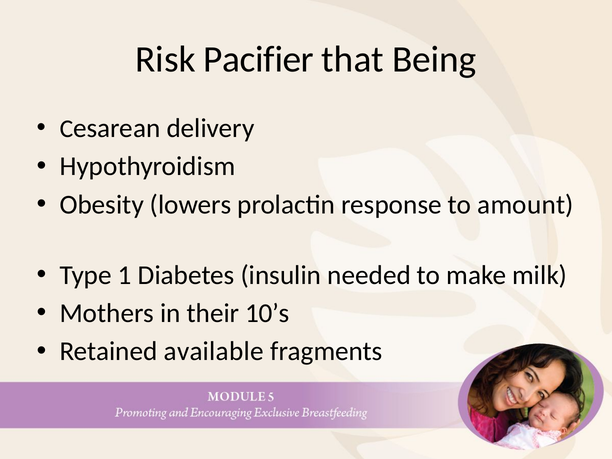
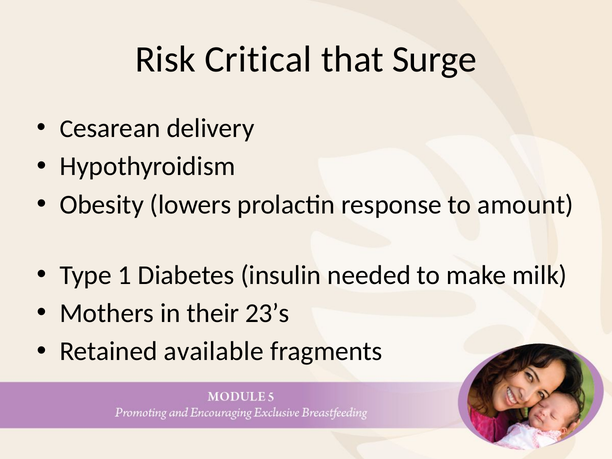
Pacifier: Pacifier -> Critical
Being: Being -> Surge
10’s: 10’s -> 23’s
